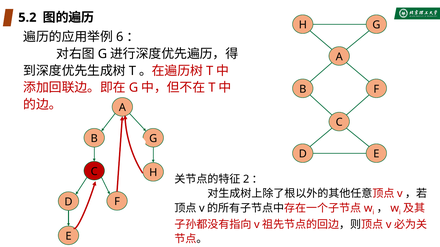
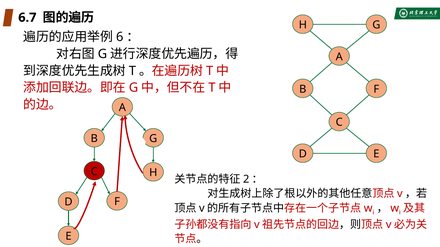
5.2: 5.2 -> 6.7
